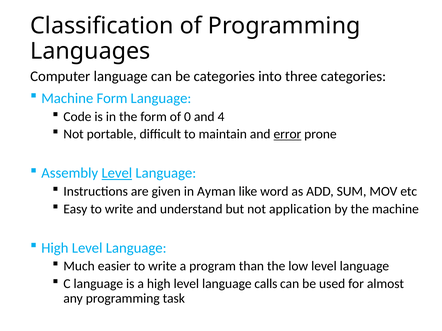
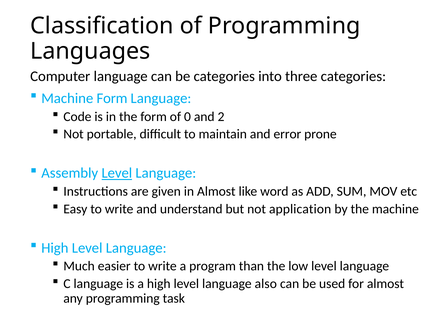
4: 4 -> 2
error underline: present -> none
in Ayman: Ayman -> Almost
calls: calls -> also
